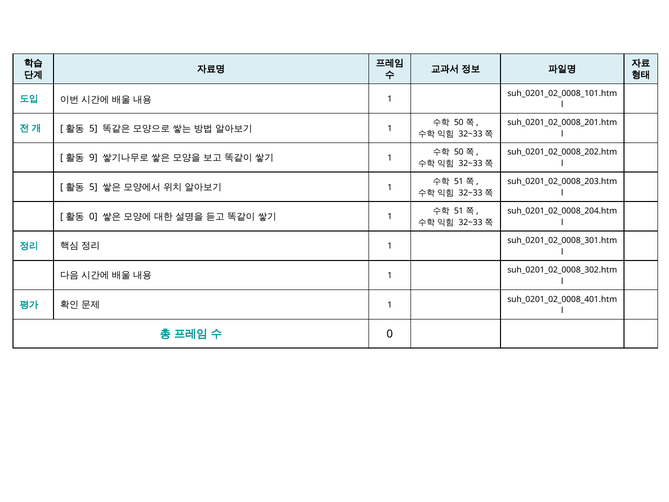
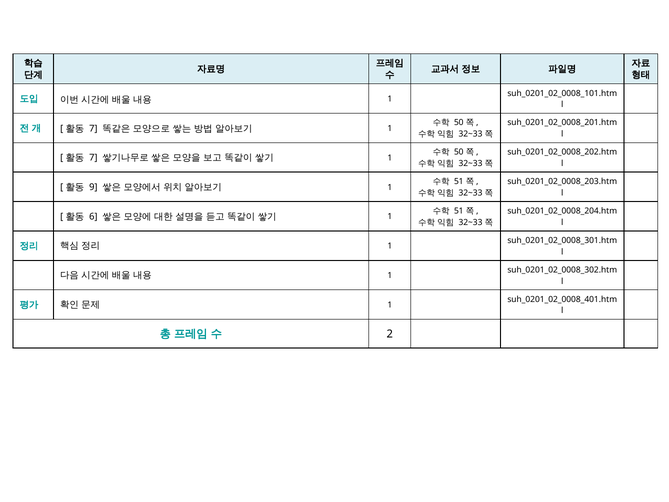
5 at (93, 128): 5 -> 7
9 at (93, 158): 9 -> 7
5 at (93, 187): 5 -> 9
0 at (93, 217): 0 -> 6
0 at (390, 334): 0 -> 2
